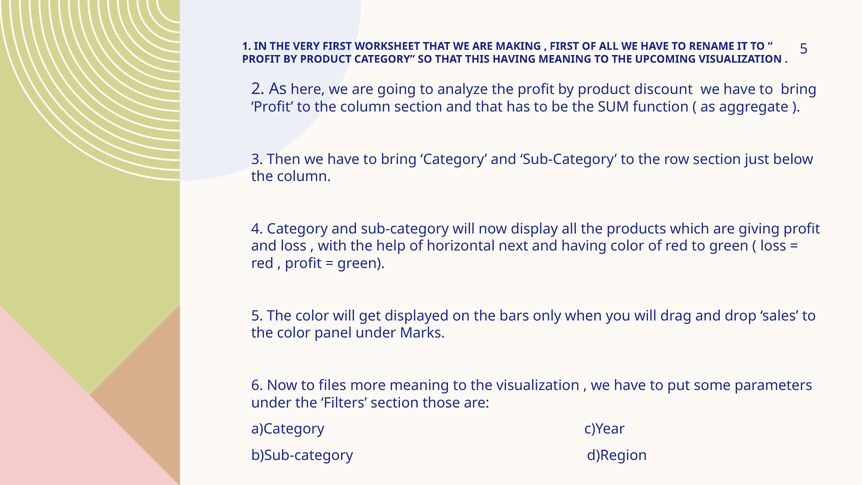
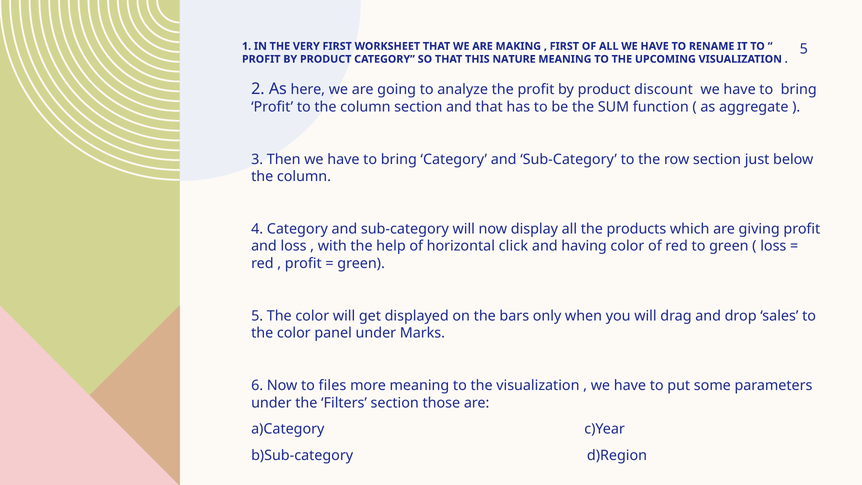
THIS HAVING: HAVING -> NATURE
next: next -> click
